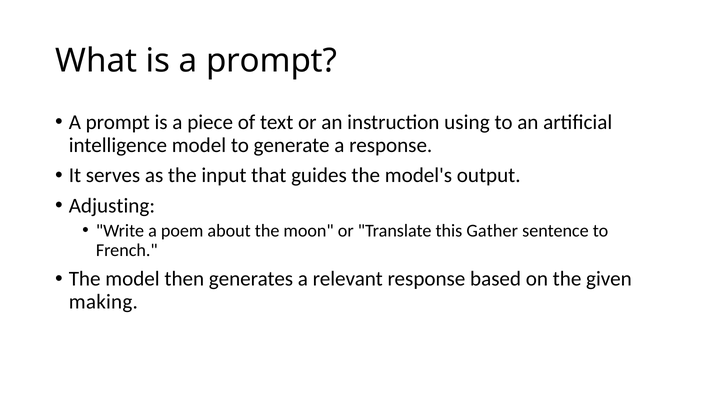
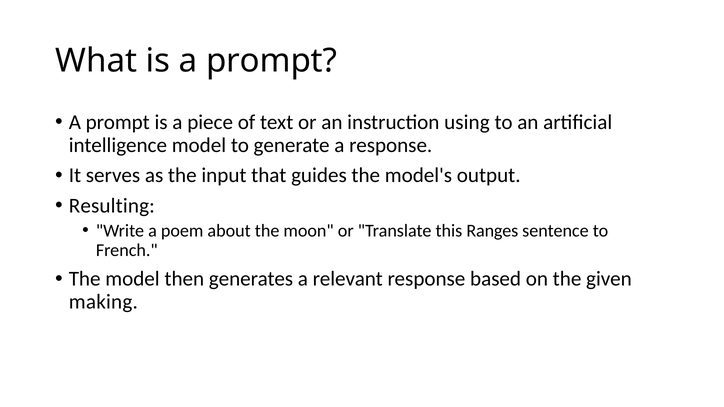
Adjusting: Adjusting -> Resulting
Gather: Gather -> Ranges
